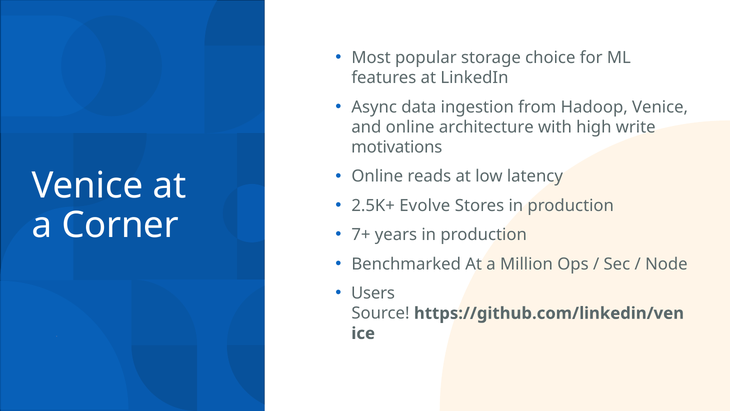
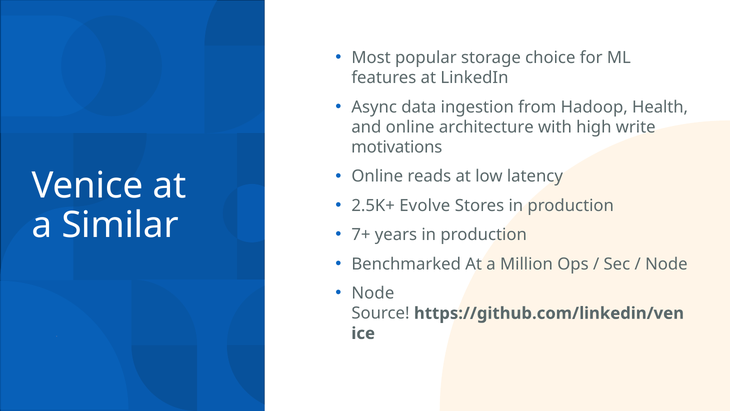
Hadoop Venice: Venice -> Health
Corner: Corner -> Similar
Users at (373, 293): Users -> Node
